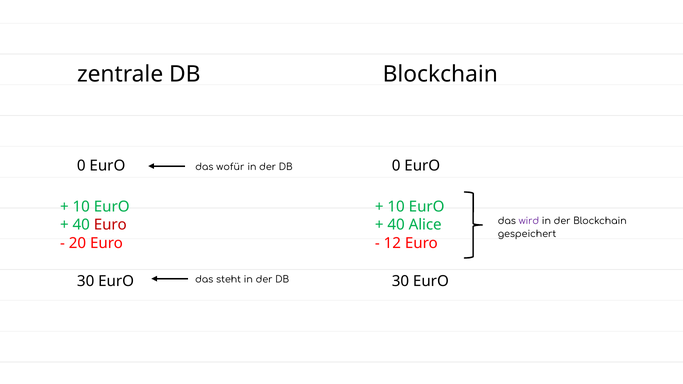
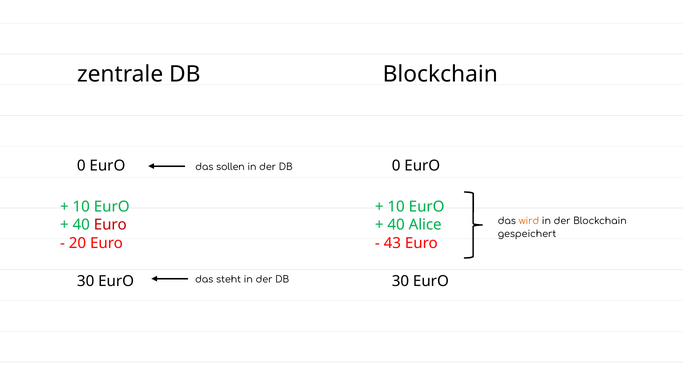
wofür: wofür -> sollen
wird colour: purple -> orange
12: 12 -> 43
